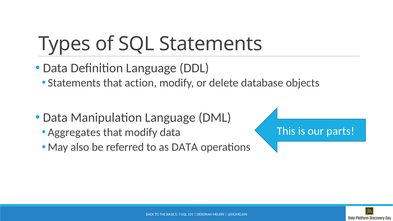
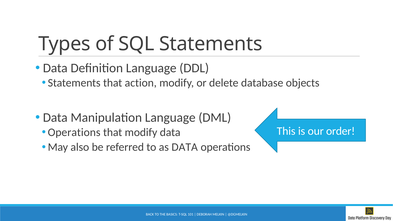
parts: parts -> order
Aggregates at (74, 132): Aggregates -> Operations
